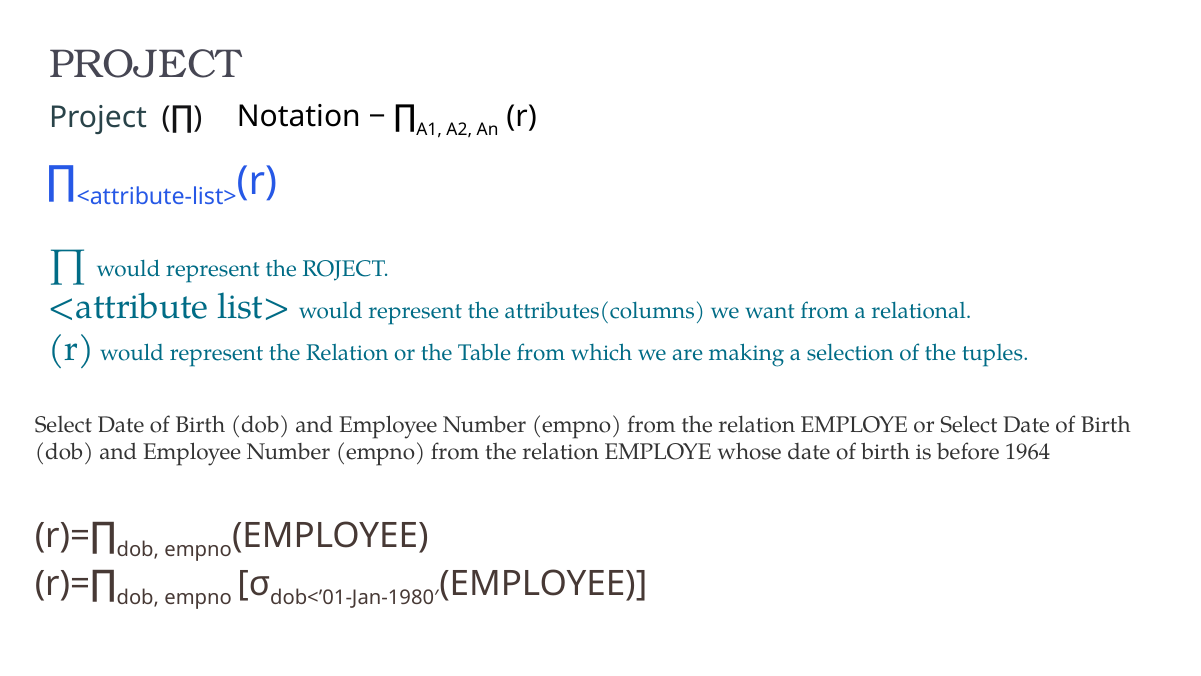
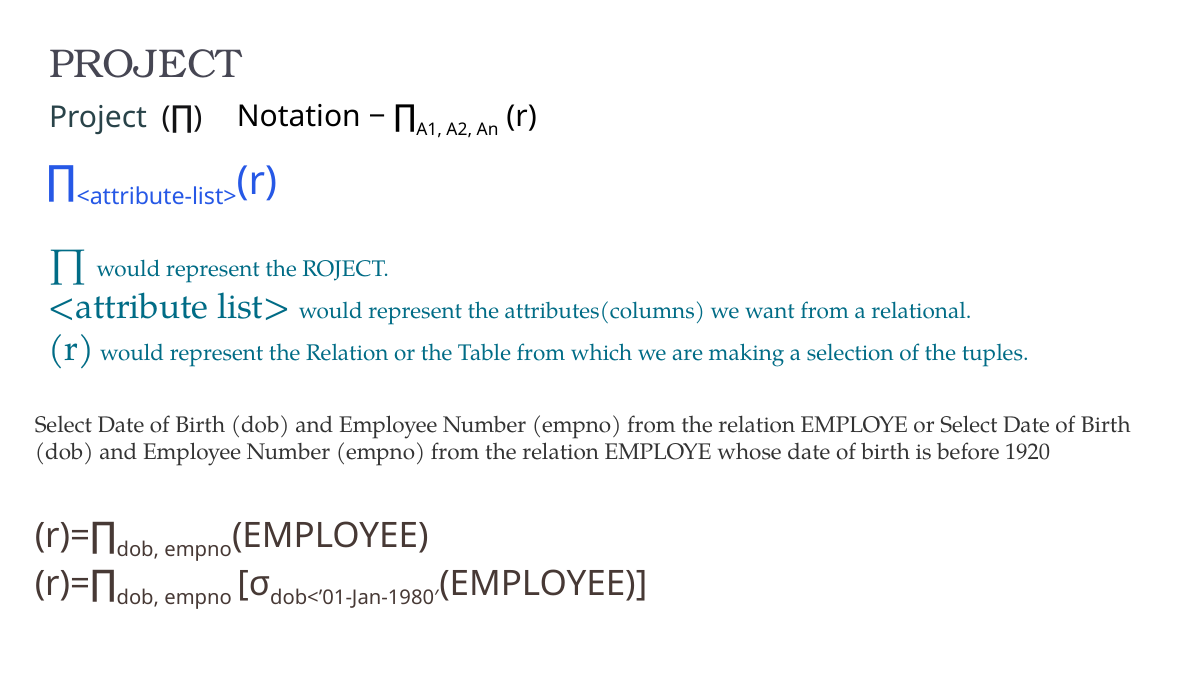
1964: 1964 -> 1920
